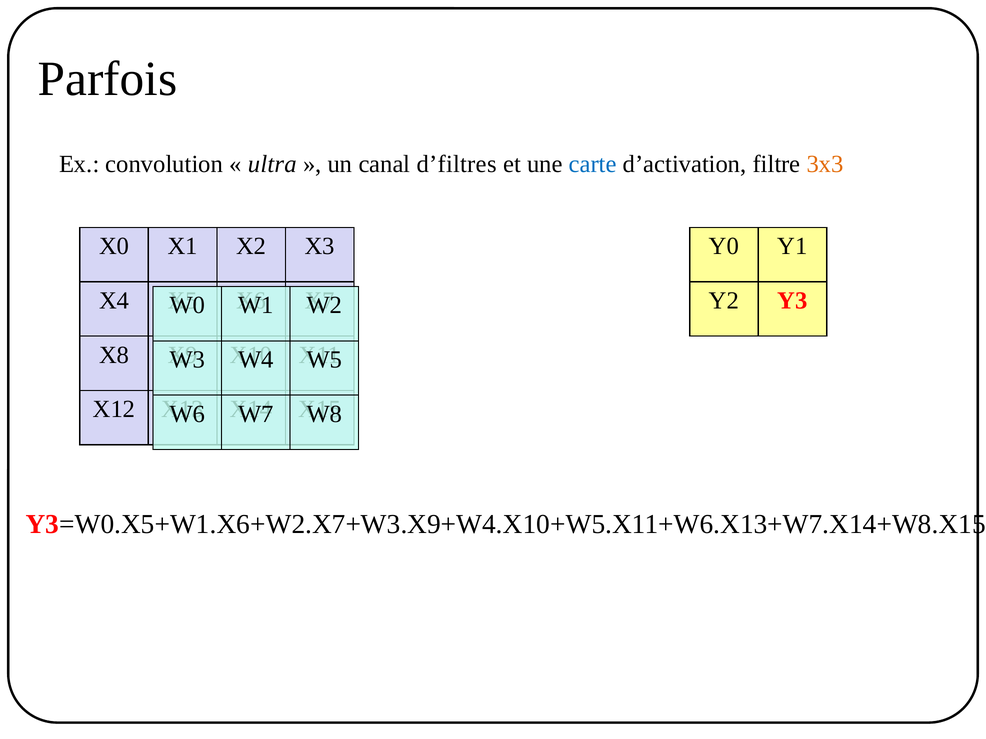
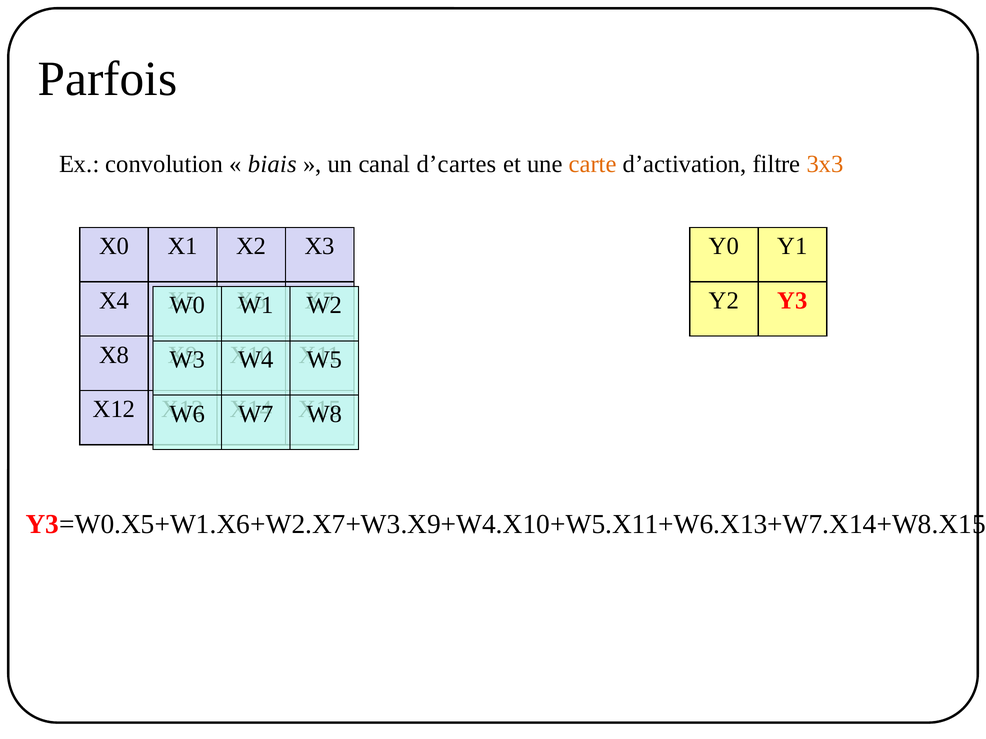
ultra: ultra -> biais
d’filtres: d’filtres -> d’cartes
carte colour: blue -> orange
